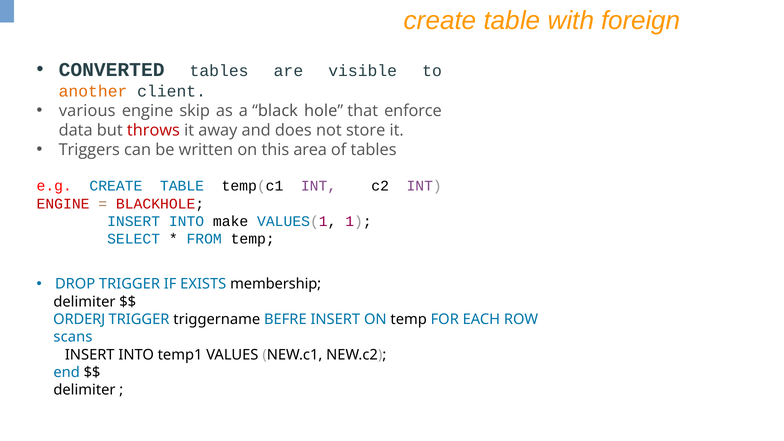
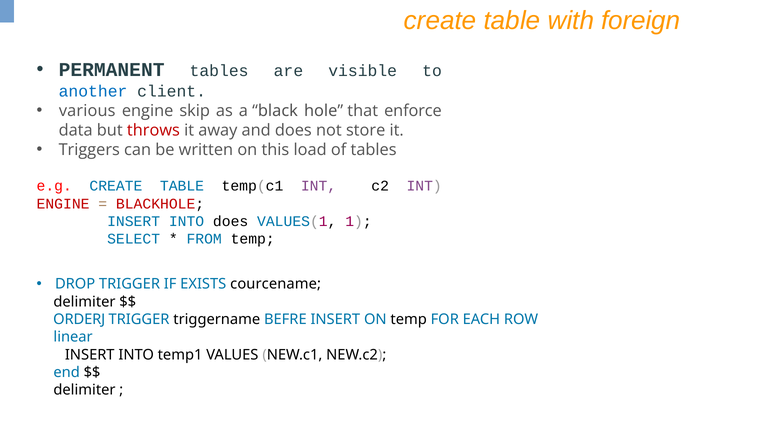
CONVERTED: CONVERTED -> PERMANENT
another colour: orange -> blue
area: area -> load
INTO make: make -> does
membership: membership -> courcename
scans: scans -> linear
